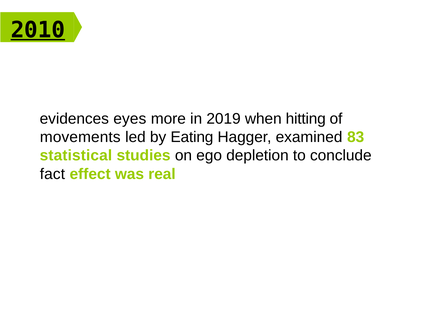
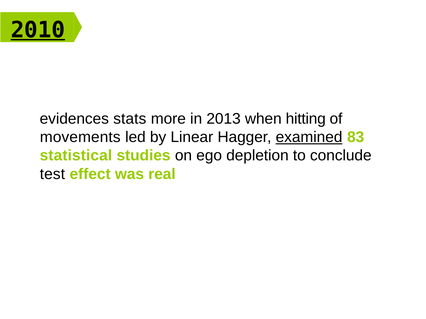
eyes: eyes -> stats
2019: 2019 -> 2013
Eating: Eating -> Linear
examined underline: none -> present
fact: fact -> test
